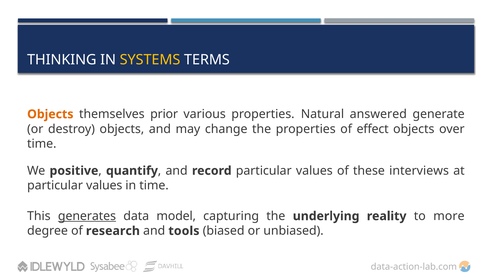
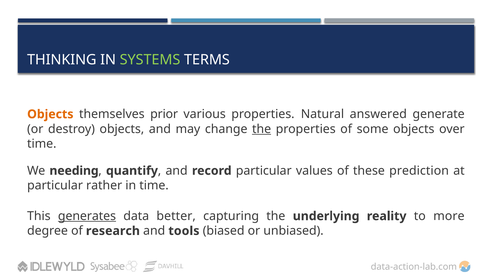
SYSTEMS colour: yellow -> light green
the at (262, 129) underline: none -> present
effect: effect -> some
positive: positive -> needing
interviews: interviews -> prediction
values at (104, 185): values -> rather
model: model -> better
